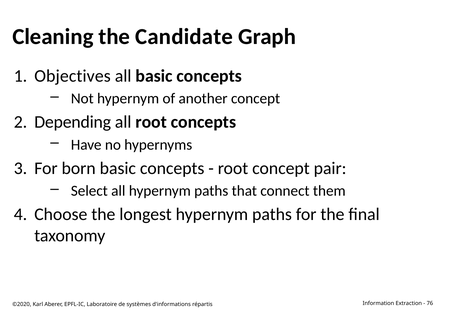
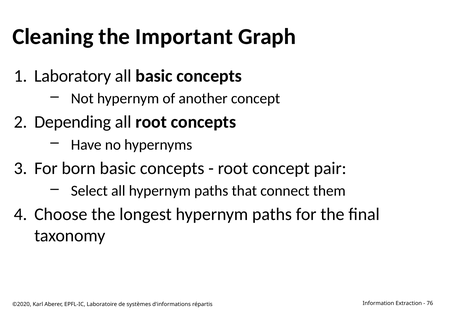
Candidate: Candidate -> Important
Objectives: Objectives -> Laboratory
